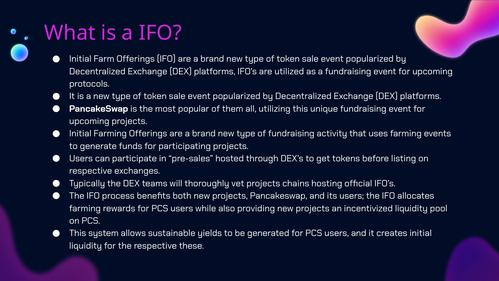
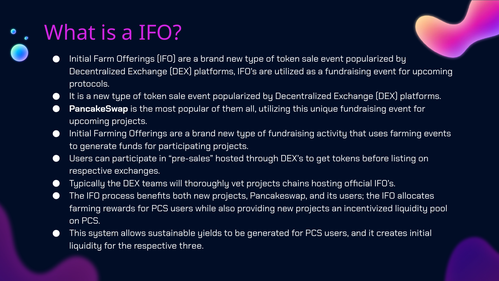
these: these -> three
